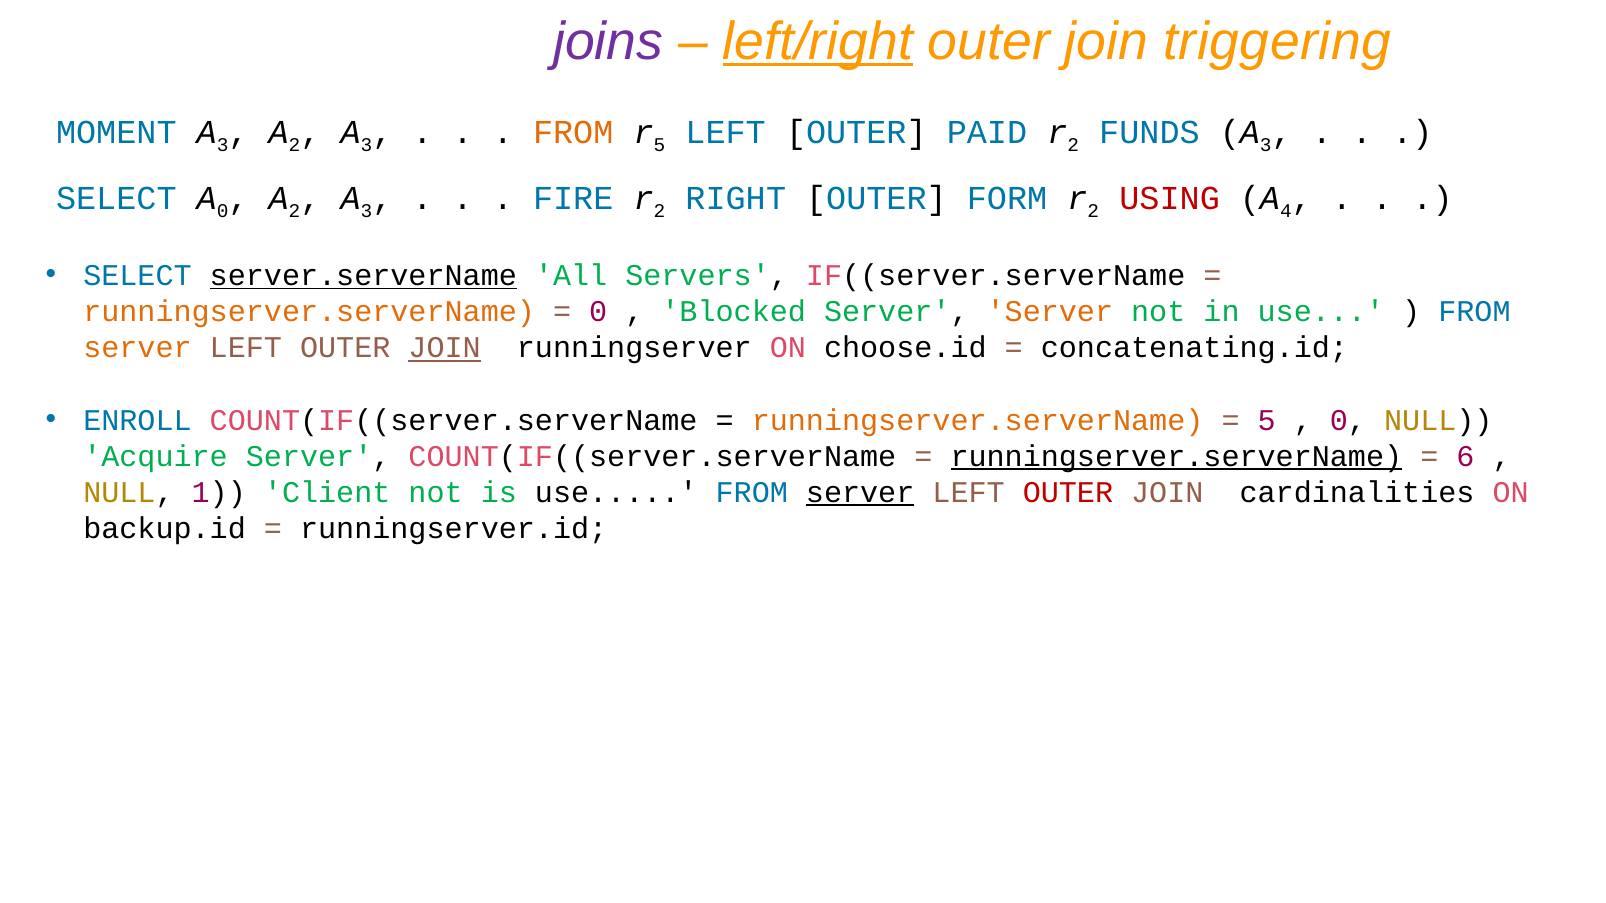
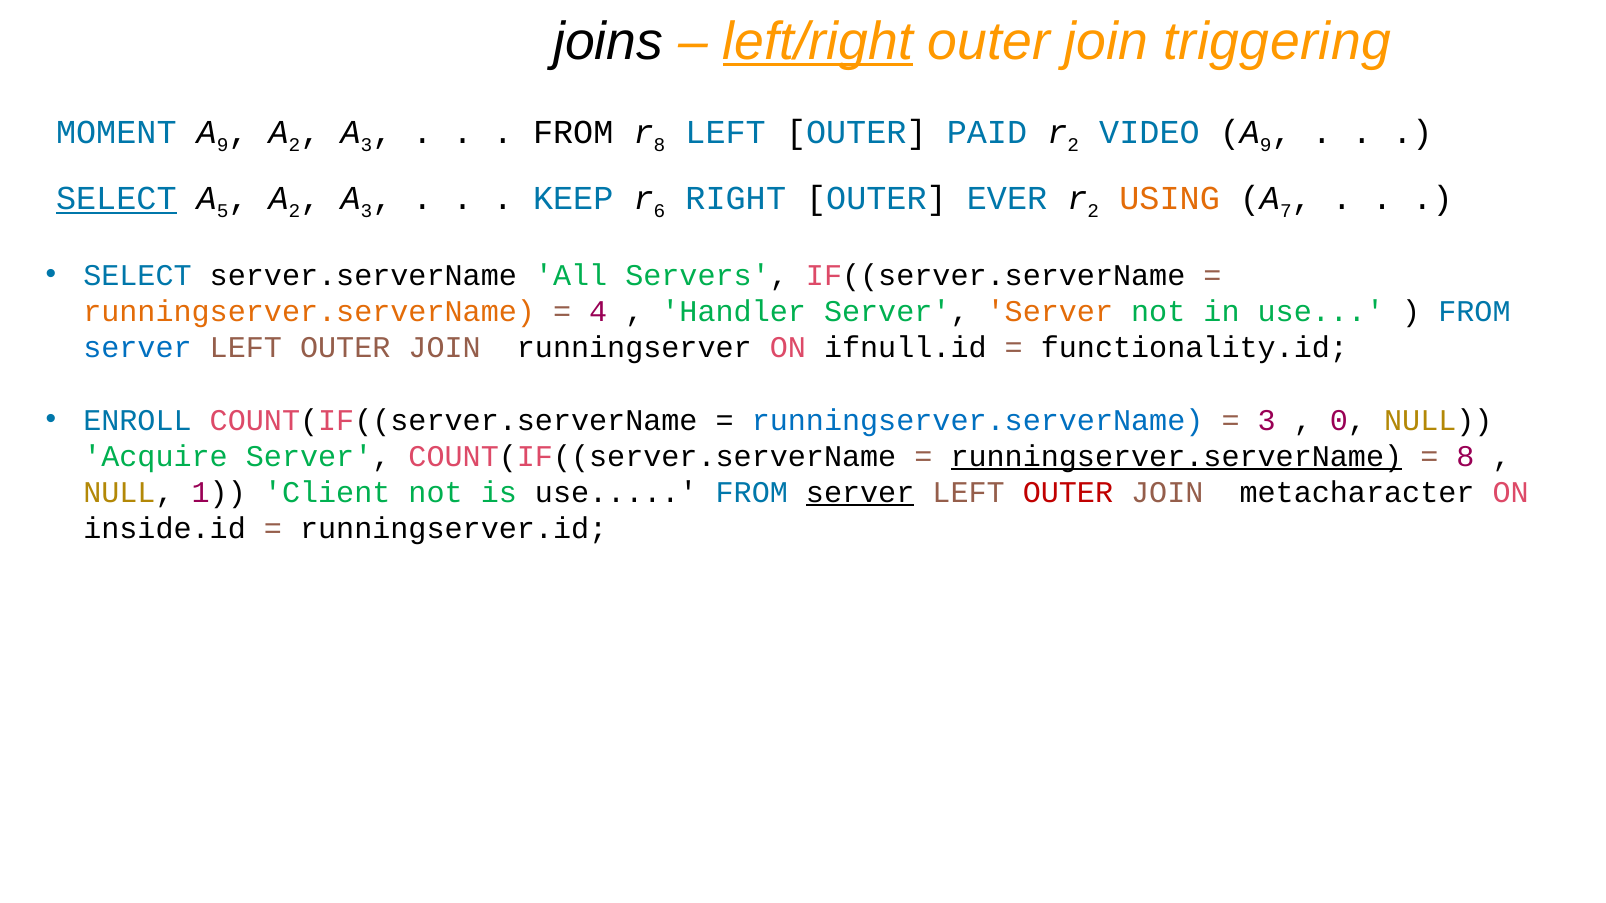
joins colour: purple -> black
3 at (223, 145): 3 -> 9
FROM at (573, 132) colour: orange -> black
5 at (660, 145): 5 -> 8
FUNDS: FUNDS -> VIDEO
3 at (1266, 145): 3 -> 9
SELECT at (116, 198) underline: none -> present
0 at (223, 211): 0 -> 5
FIRE: FIRE -> KEEP
2 at (660, 211): 2 -> 6
FORM: FORM -> EVER
USING colour: red -> orange
4: 4 -> 7
server.serverName underline: present -> none
0 at (598, 312): 0 -> 4
Blocked: Blocked -> Handler
server at (137, 348) colour: orange -> blue
JOIN at (445, 348) underline: present -> none
choose.id: choose.id -> ifnull.id
concatenating.id: concatenating.id -> functionality.id
runningserver.serverName at (978, 420) colour: orange -> blue
5 at (1267, 420): 5 -> 3
6 at (1465, 456): 6 -> 8
cardinalities: cardinalities -> metacharacter
backup.id: backup.id -> inside.id
